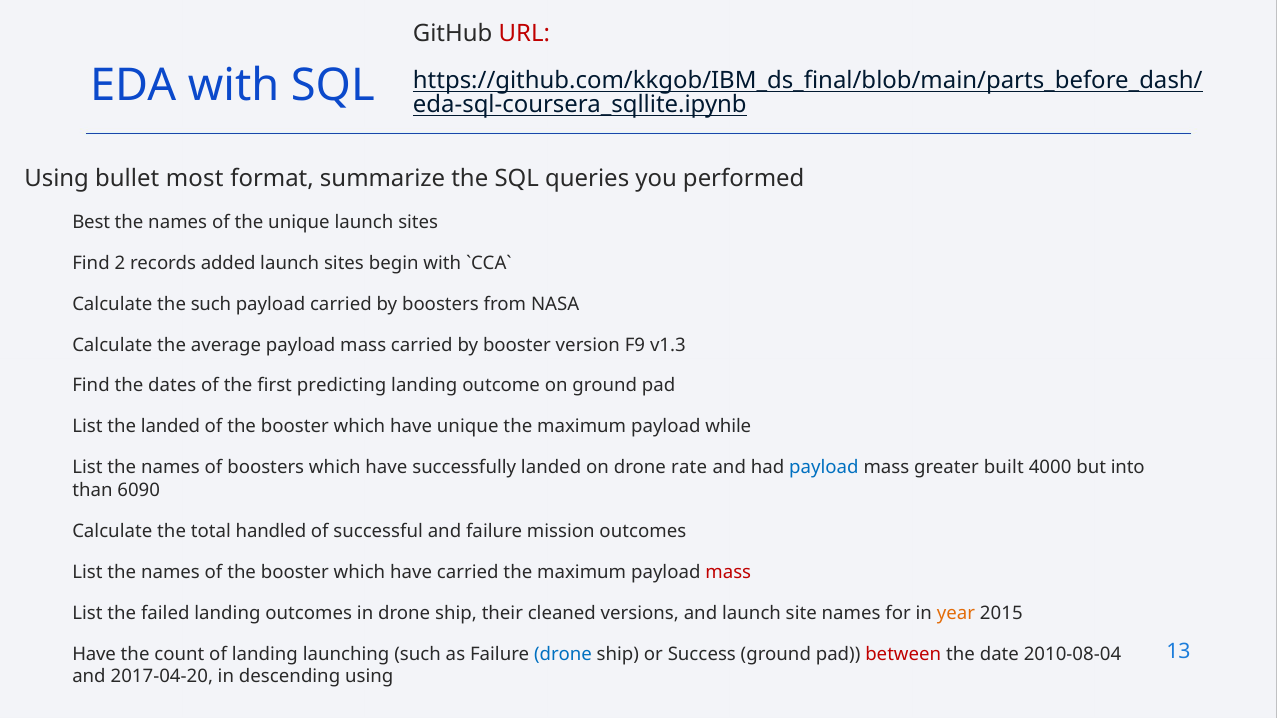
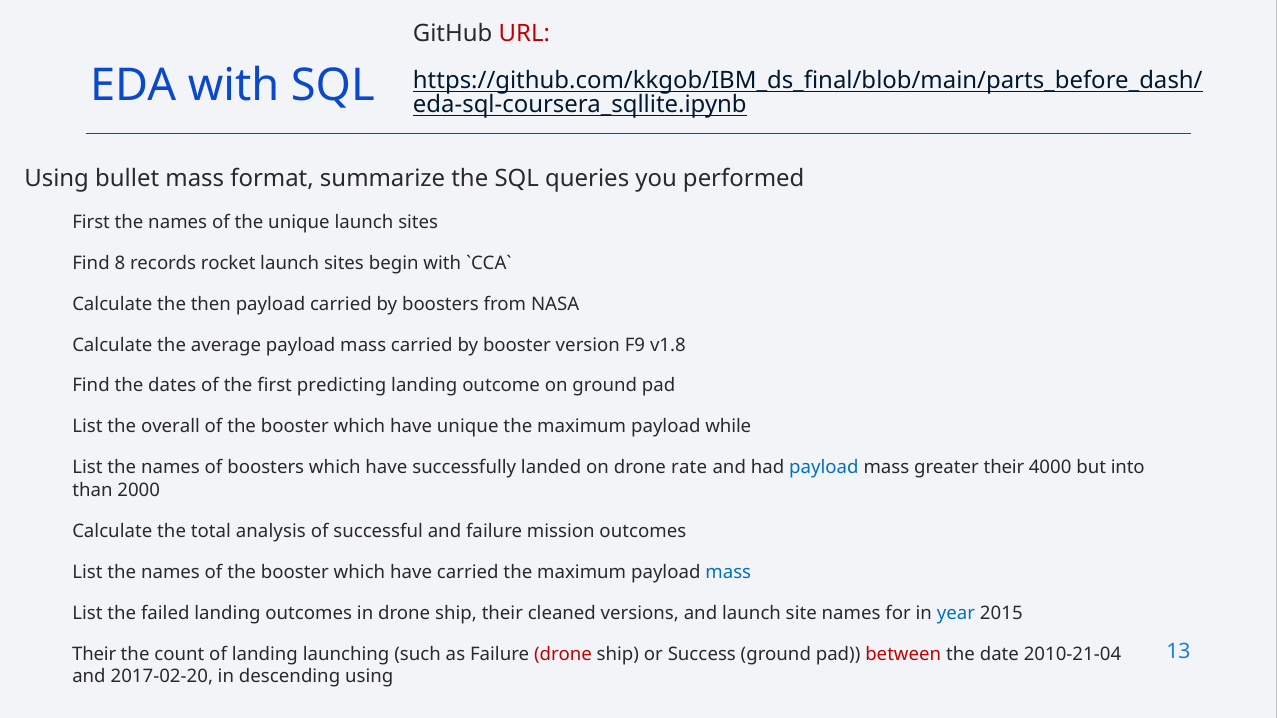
bullet most: most -> mass
Best at (91, 222): Best -> First
2: 2 -> 8
added: added -> rocket
the such: such -> then
v1.3: v1.3 -> v1.8
the landed: landed -> overall
greater built: built -> their
6090: 6090 -> 2000
handled: handled -> analysis
mass at (728, 572) colour: red -> blue
year colour: orange -> blue
Have at (94, 654): Have -> Their
drone at (563, 654) colour: blue -> red
2010-08-04: 2010-08-04 -> 2010-21-04
2017-04-20: 2017-04-20 -> 2017-02-20
